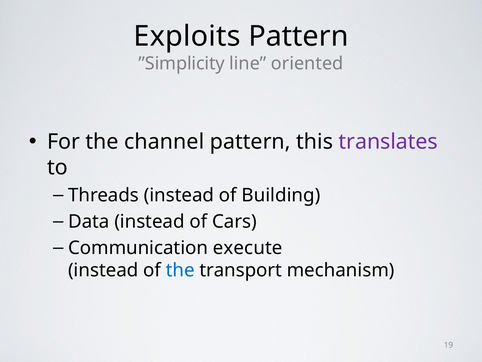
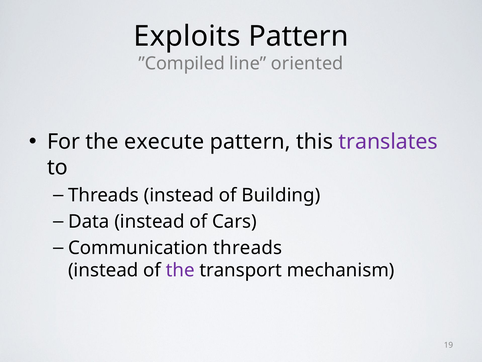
”Simplicity: ”Simplicity -> ”Compiled
channel: channel -> execute
Communication execute: execute -> threads
the at (180, 270) colour: blue -> purple
